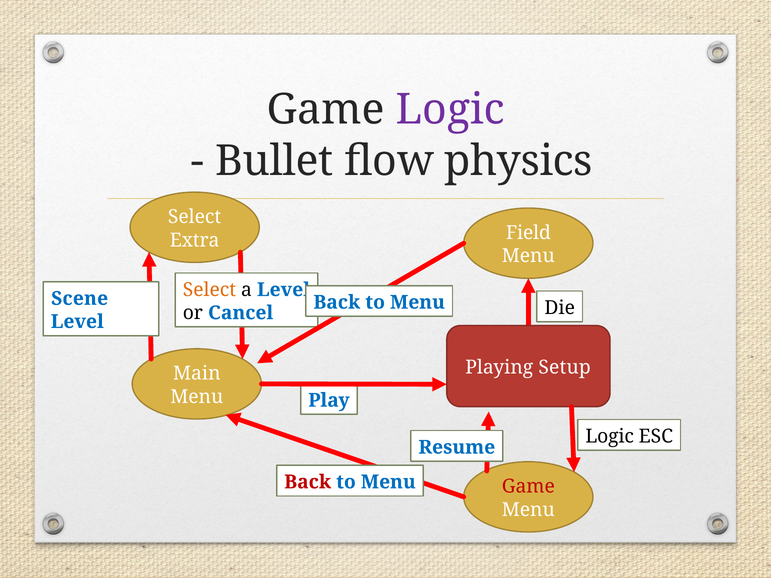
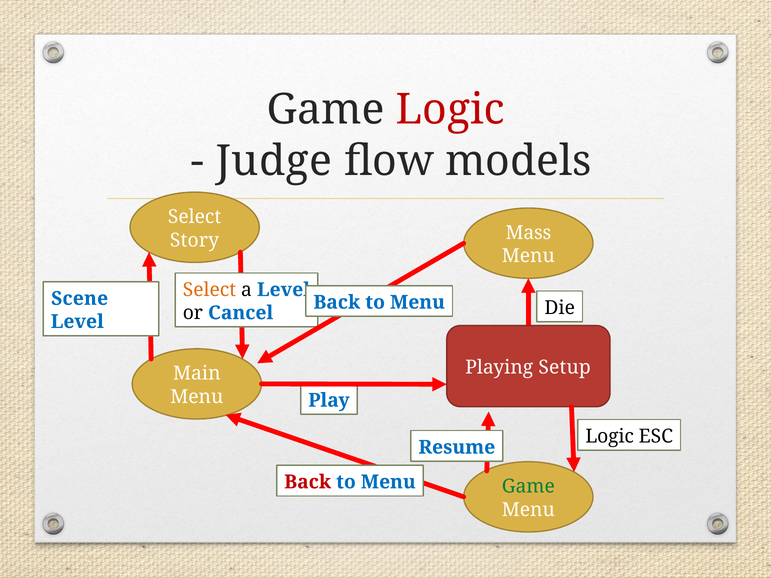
Logic at (450, 110) colour: purple -> red
Bullet: Bullet -> Judge
physics: physics -> models
Field: Field -> Mass
Extra: Extra -> Story
Game at (528, 487) colour: red -> green
